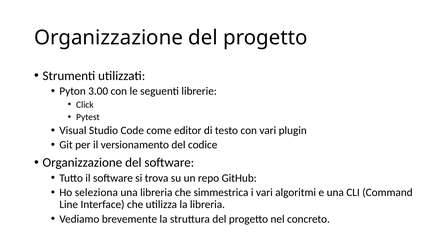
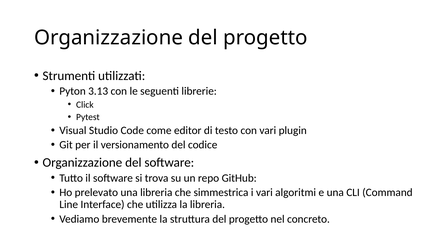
3.00: 3.00 -> 3.13
seleziona: seleziona -> prelevato
